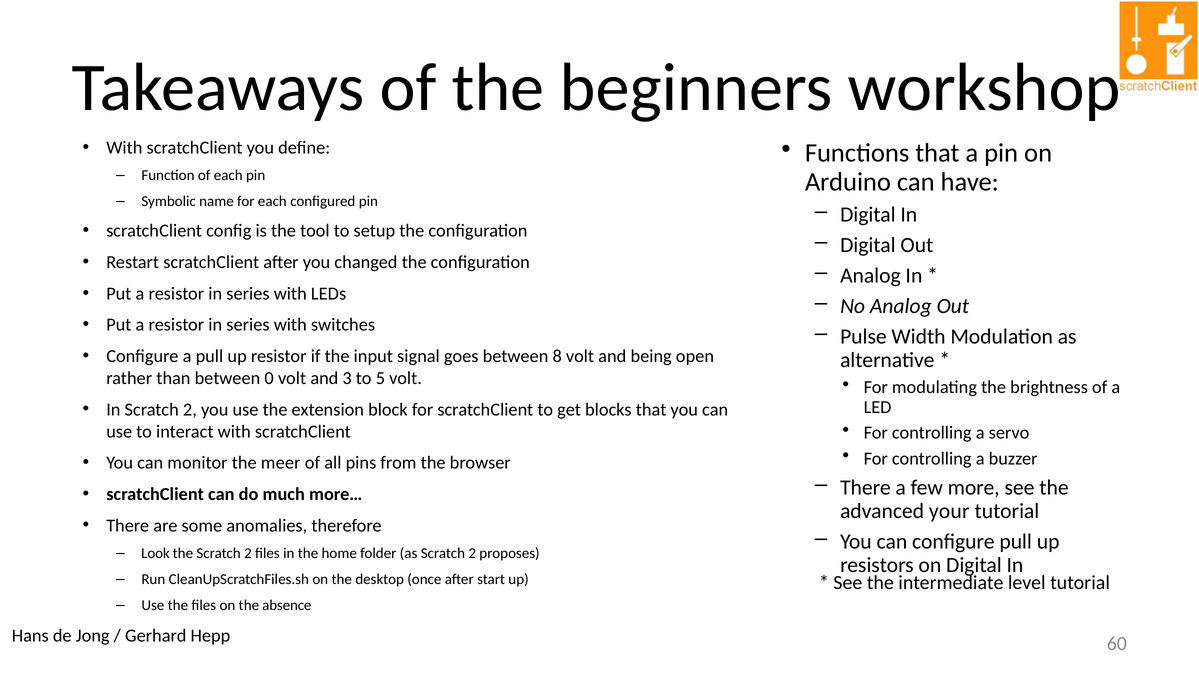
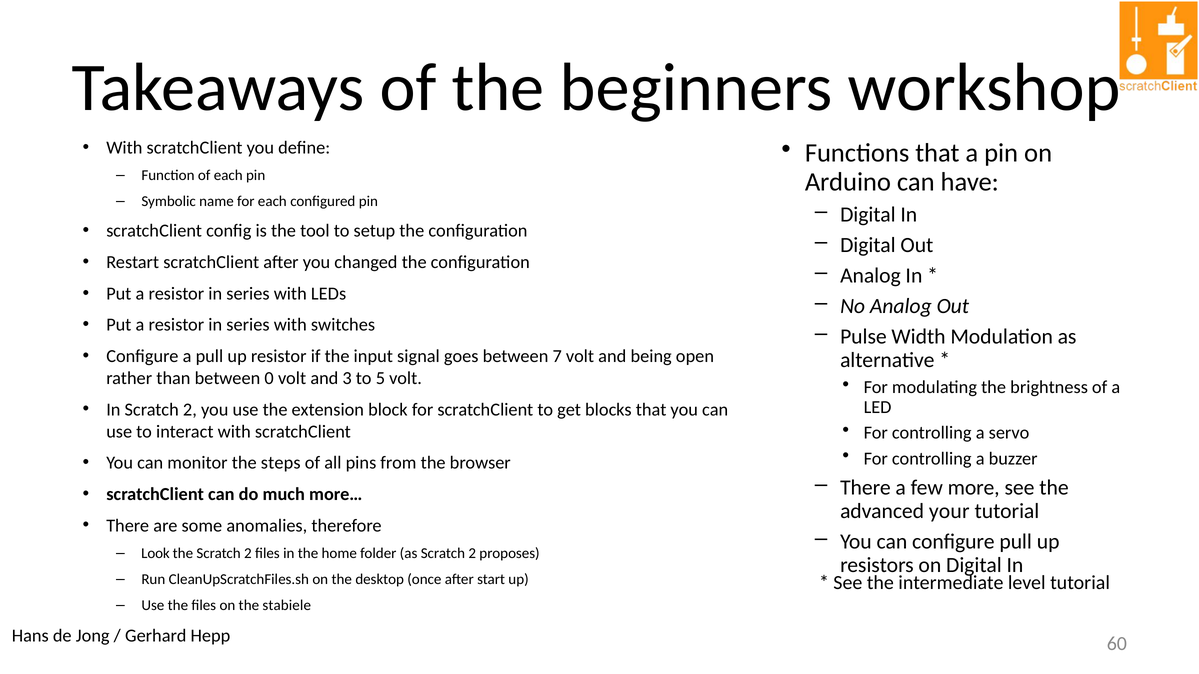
8: 8 -> 7
meer: meer -> steps
absence: absence -> stabiele
